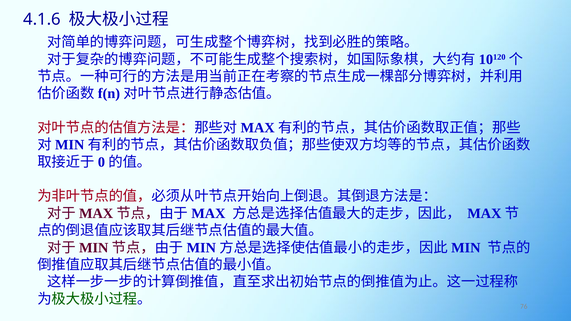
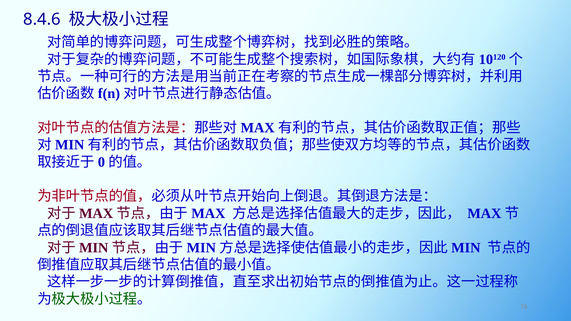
4.1.6: 4.1.6 -> 8.4.6
